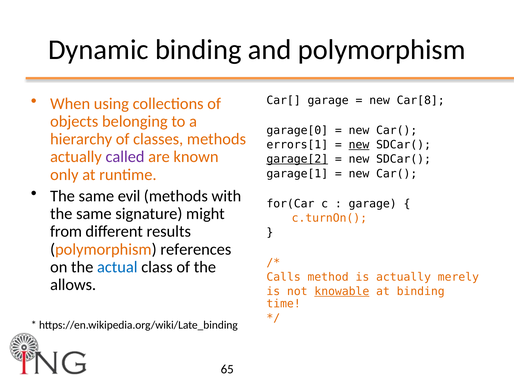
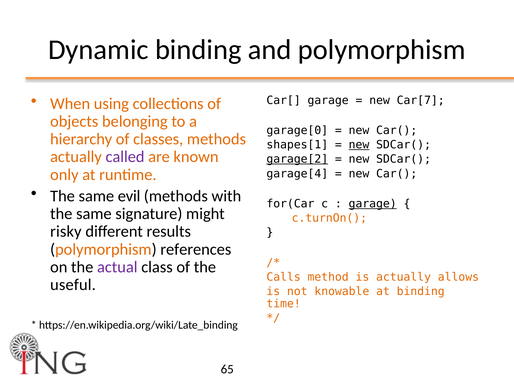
Car[8: Car[8 -> Car[7
errors[1: errors[1 -> shapes[1
garage[1: garage[1 -> garage[4
garage at (373, 203) underline: none -> present
from: from -> risky
actual colour: blue -> purple
merely: merely -> allows
allows: allows -> useful
knowable underline: present -> none
